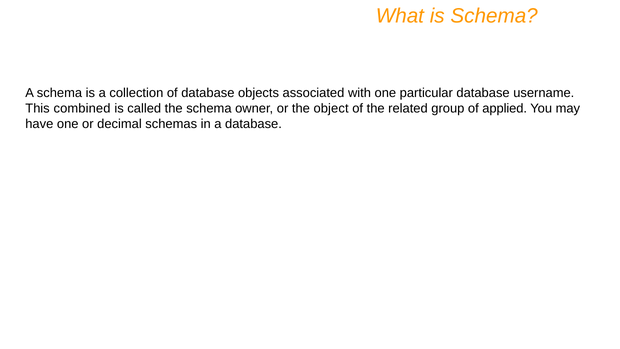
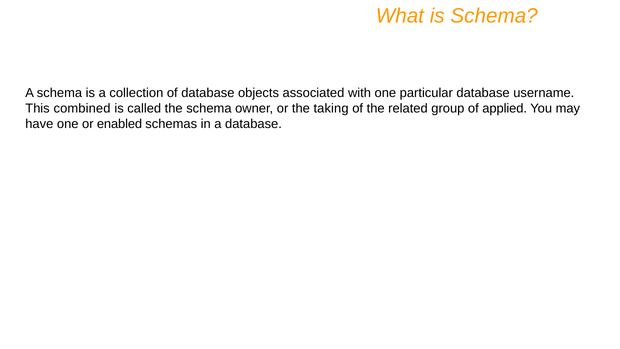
object: object -> taking
decimal: decimal -> enabled
